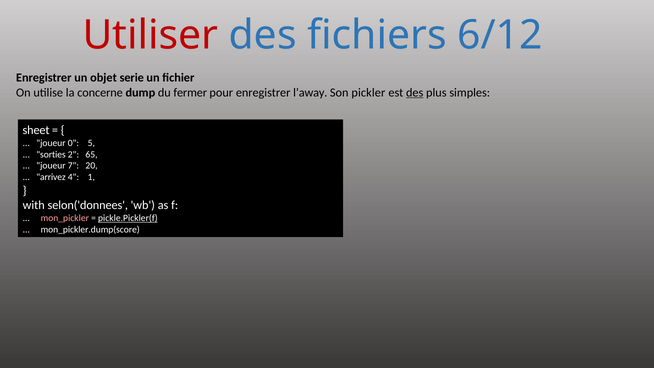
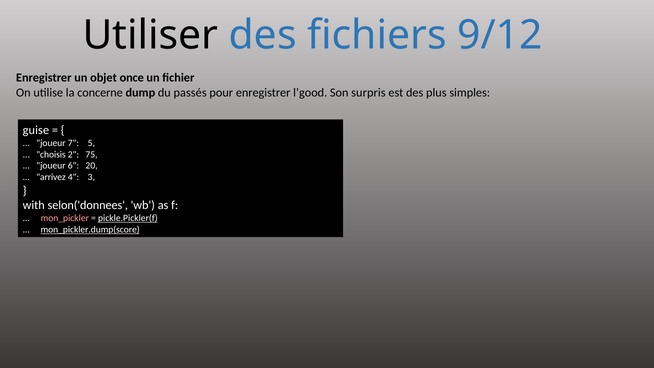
Utiliser colour: red -> black
6/12: 6/12 -> 9/12
serie: serie -> once
fermer: fermer -> passés
l’away: l’away -> l’good
pickler: pickler -> surpris
des at (415, 93) underline: present -> none
sheet: sheet -> guise
0: 0 -> 7
sorties: sorties -> choisis
65: 65 -> 75
7: 7 -> 6
1: 1 -> 3
mon_pickler.dump(score underline: none -> present
